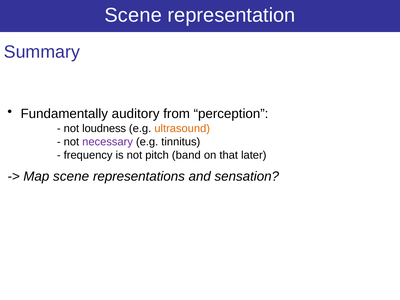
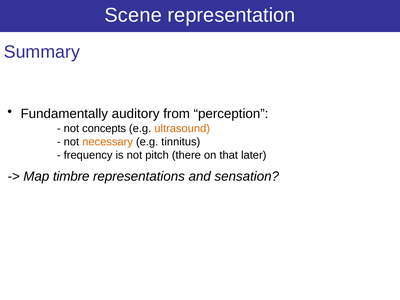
loudness: loudness -> concepts
necessary colour: purple -> orange
band: band -> there
Map scene: scene -> timbre
